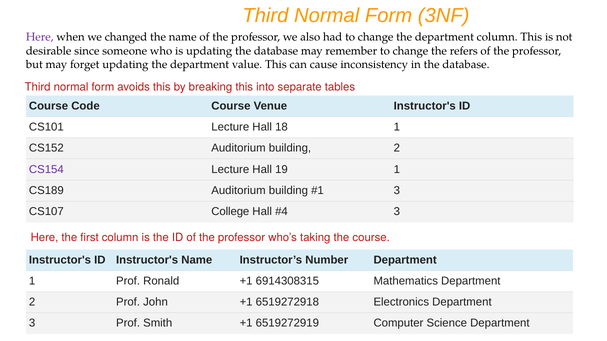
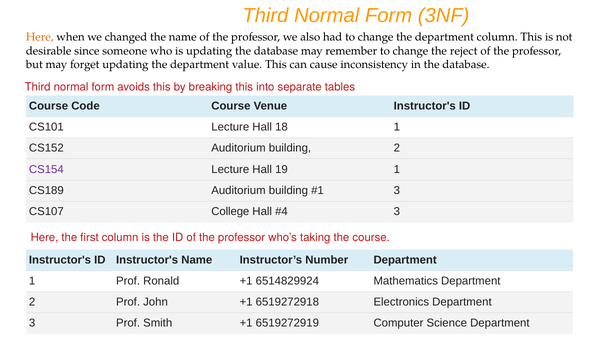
Here at (40, 37) colour: purple -> orange
refers: refers -> reject
6914308315: 6914308315 -> 6514829924
